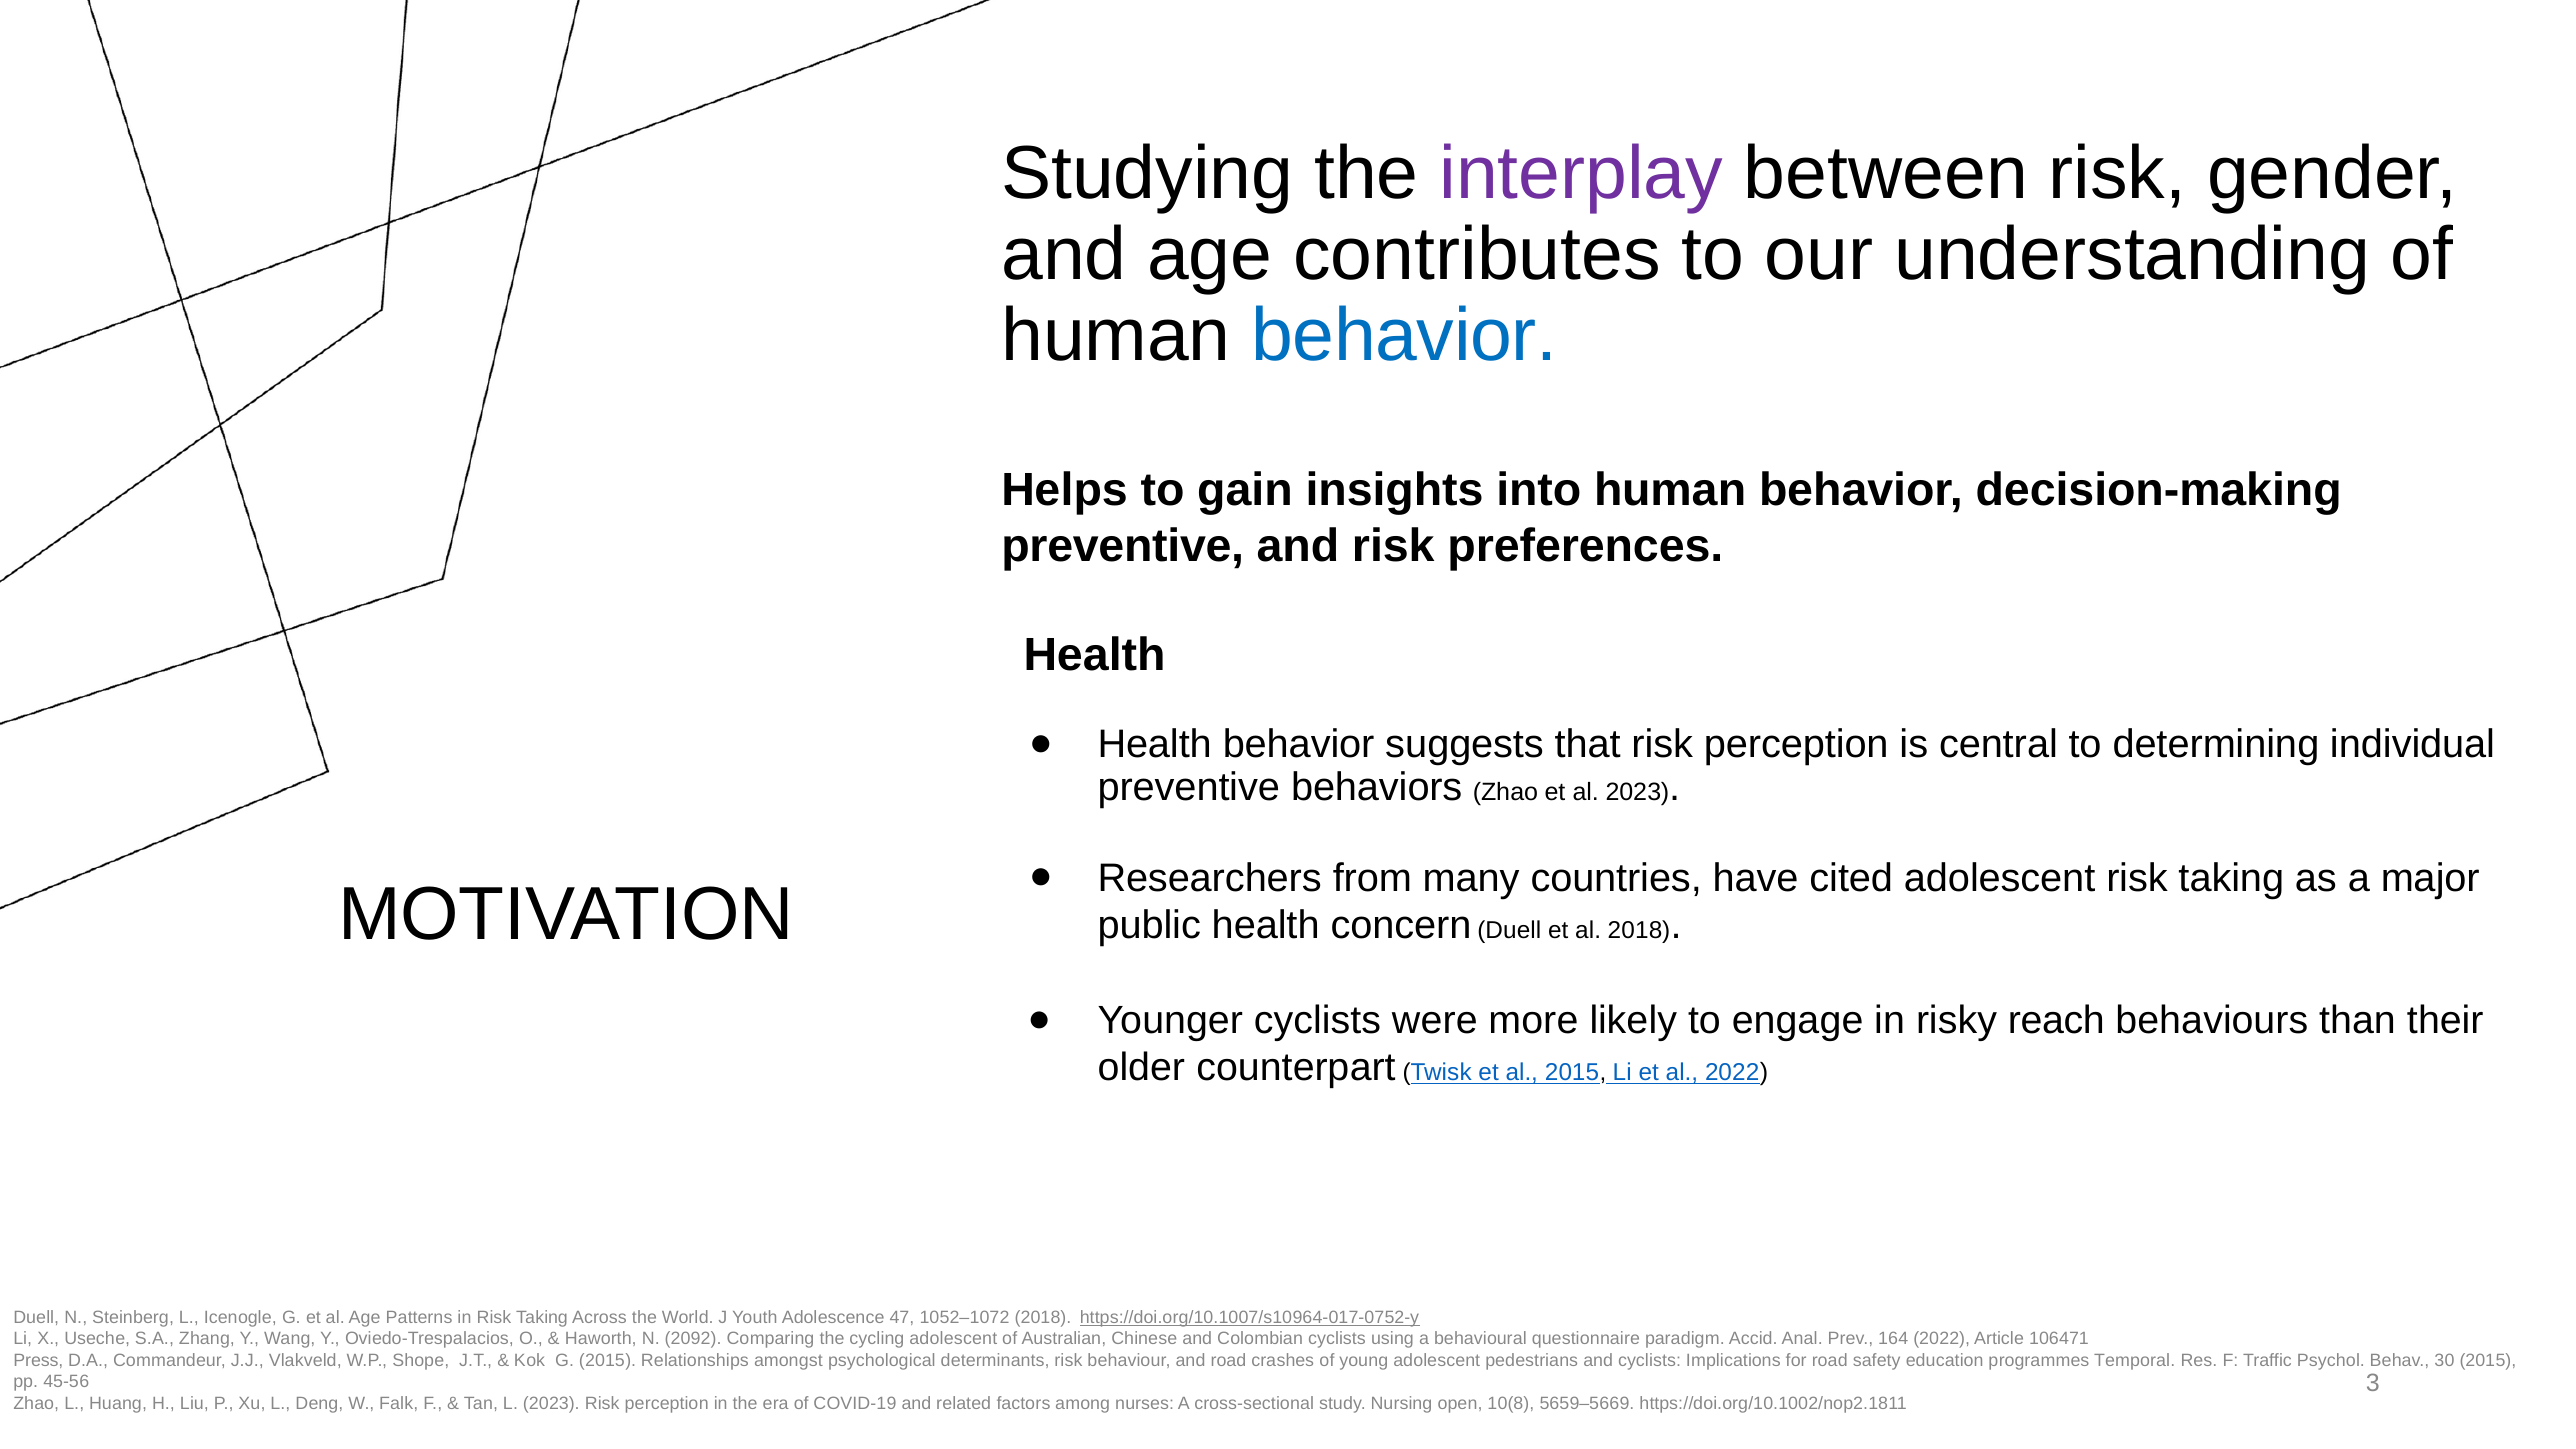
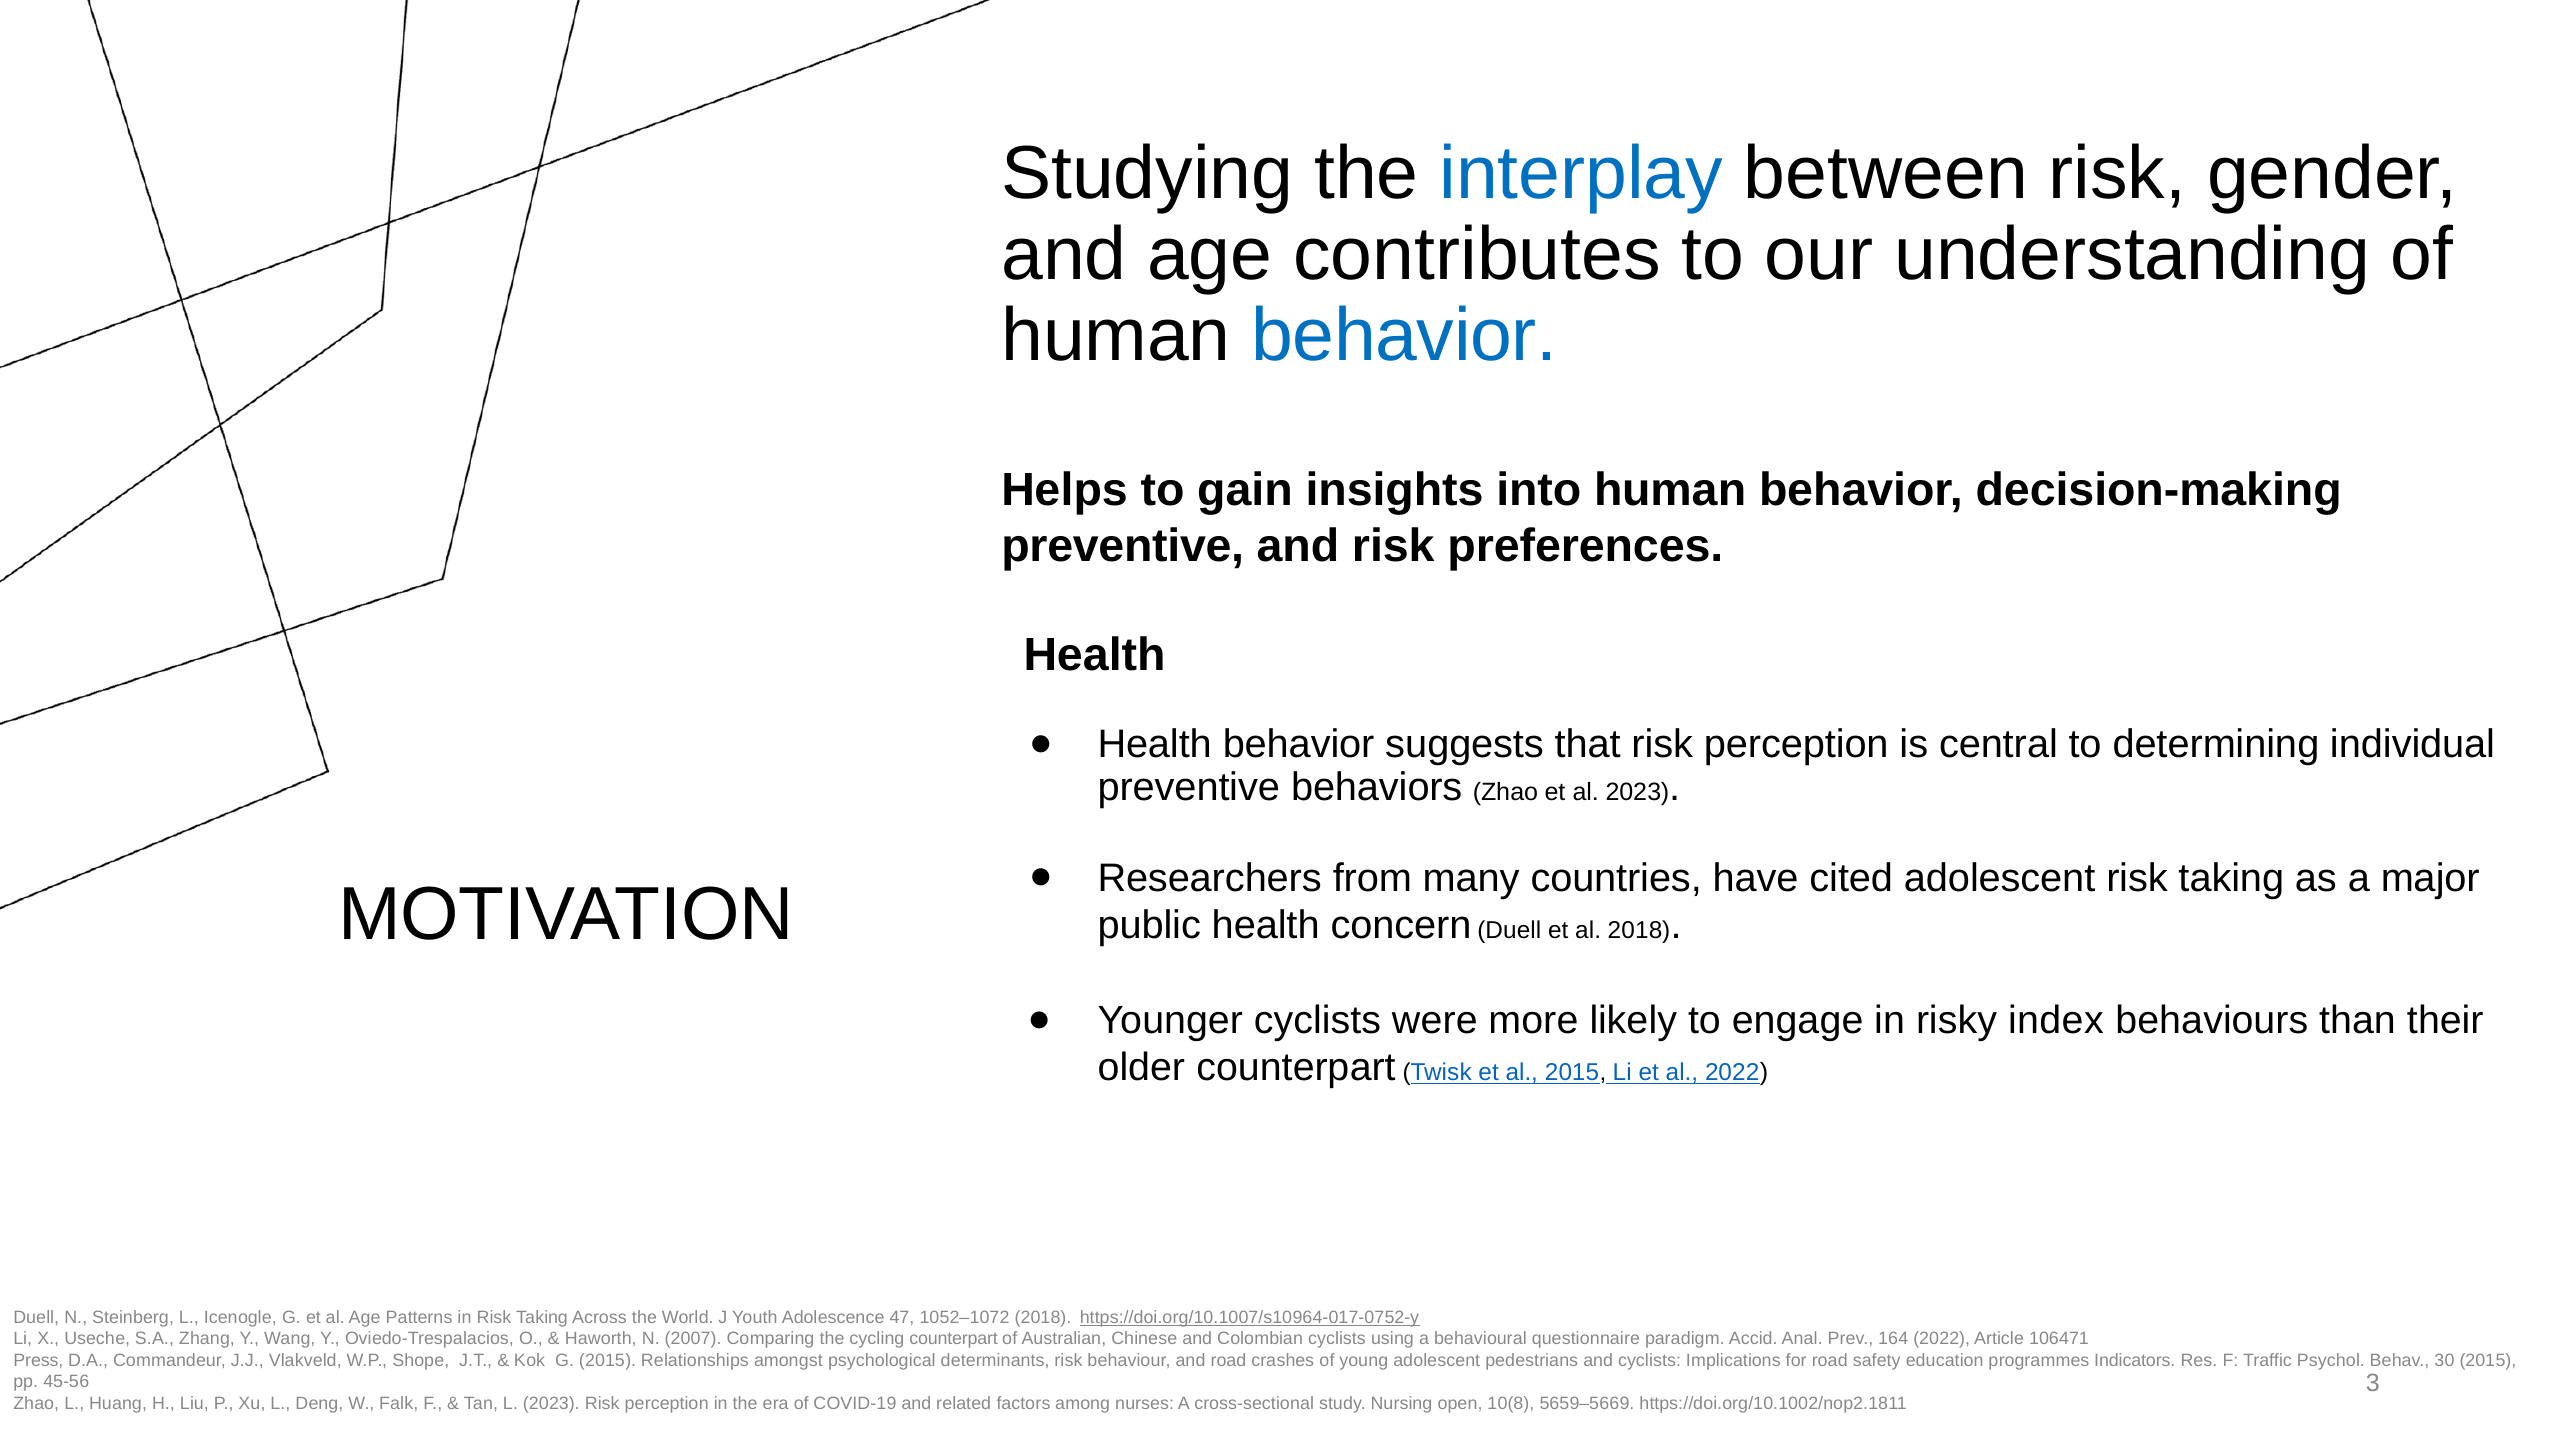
interplay colour: purple -> blue
reach: reach -> index
2092: 2092 -> 2007
cycling adolescent: adolescent -> counterpart
Temporal: Temporal -> Indicators
